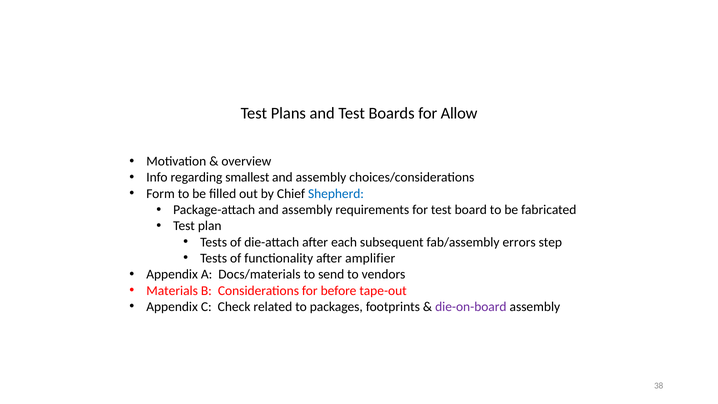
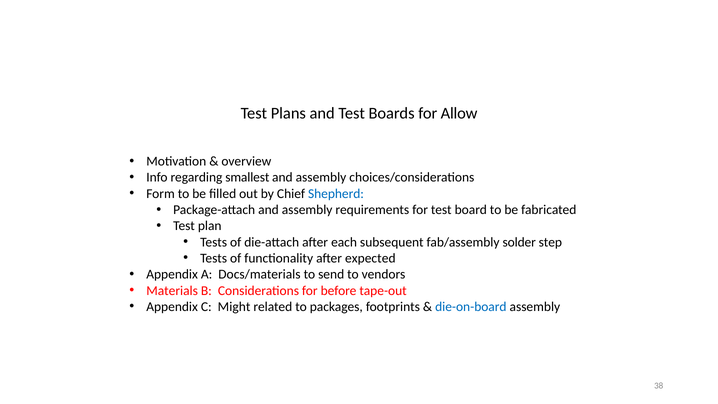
errors: errors -> solder
amplifier: amplifier -> expected
Check: Check -> Might
die-on-board colour: purple -> blue
